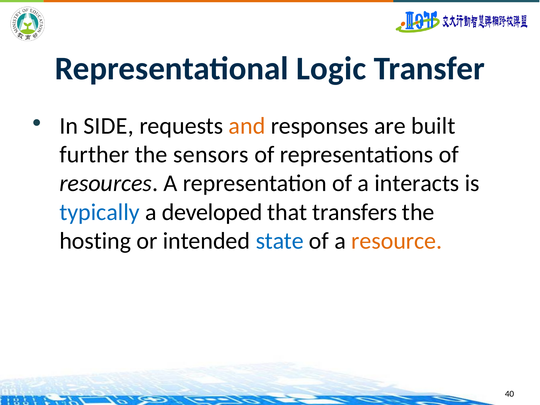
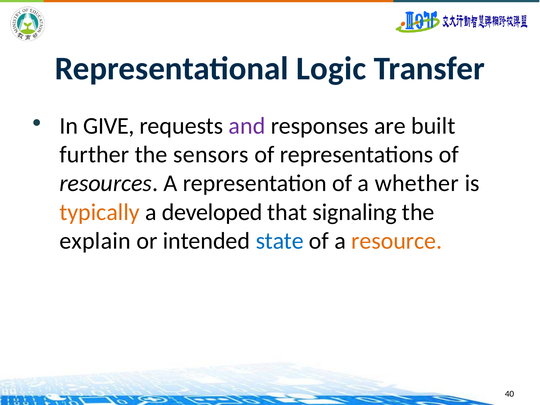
SIDE: SIDE -> GIVE
and colour: orange -> purple
interacts: interacts -> whether
typically colour: blue -> orange
transfers: transfers -> signaling
hosting: hosting -> explain
